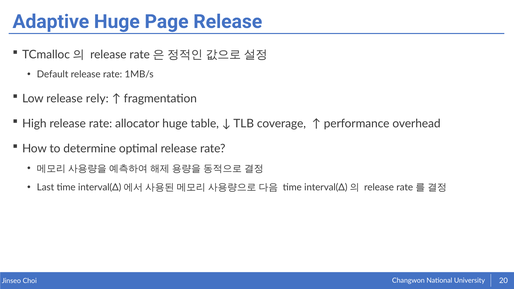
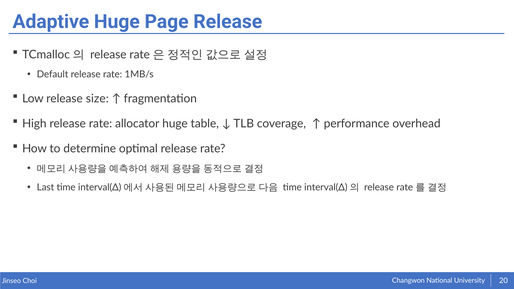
rely: rely -> size
